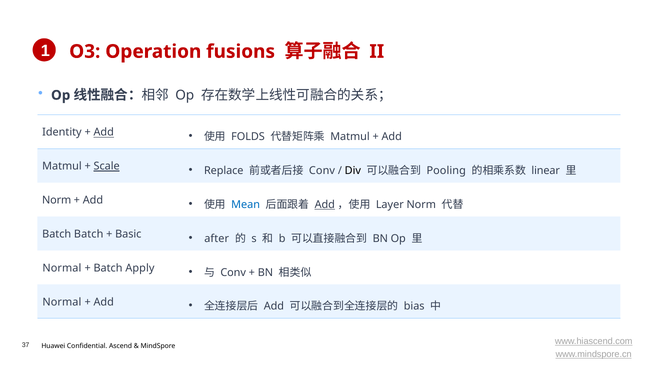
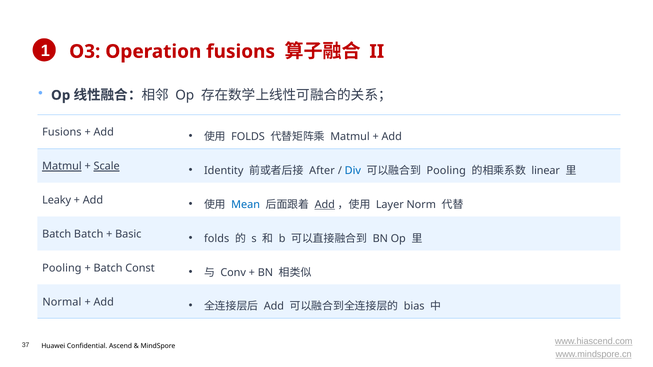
Identity at (62, 132): Identity -> Fusions
Add at (104, 132) underline: present -> none
Matmul at (62, 166) underline: none -> present
Replace: Replace -> Identity
Conv at (322, 171): Conv -> After
Div colour: black -> blue
Norm at (57, 200): Norm -> Leaky
after at (217, 239): after -> folds
Normal at (62, 268): Normal -> Pooling
Apply: Apply -> Const
